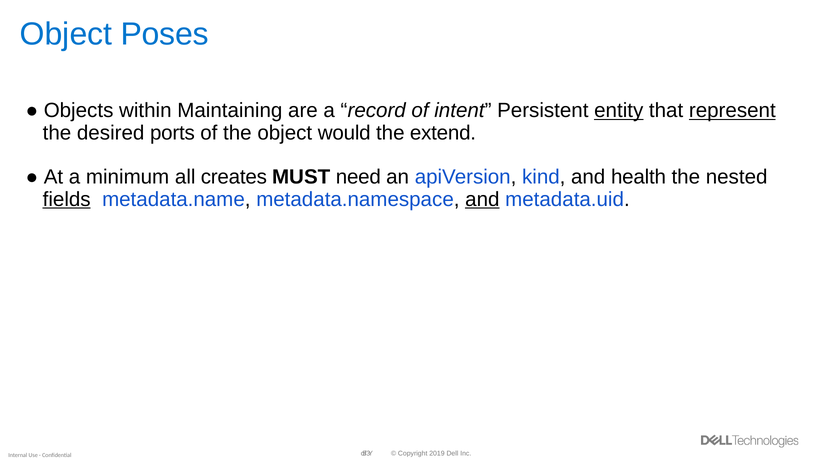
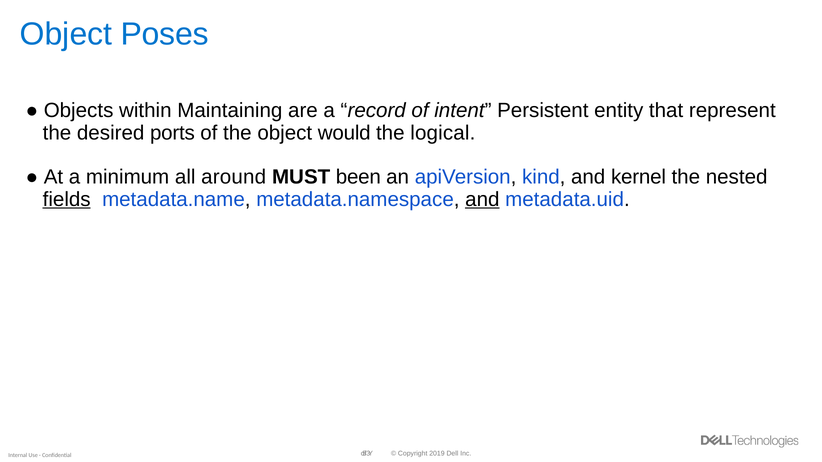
entity underline: present -> none
represent underline: present -> none
extend: extend -> logical
creates: creates -> around
need: need -> been
health: health -> kernel
